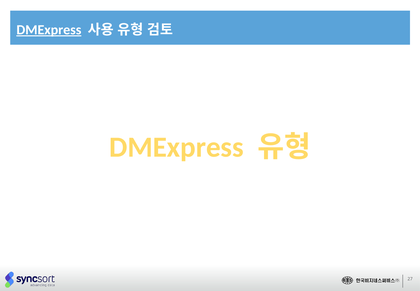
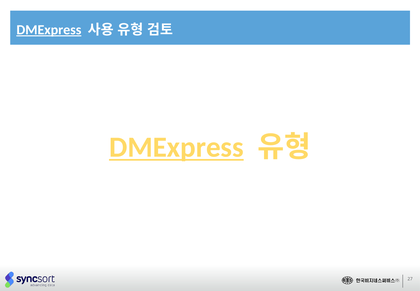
DMExpress at (176, 147) underline: none -> present
